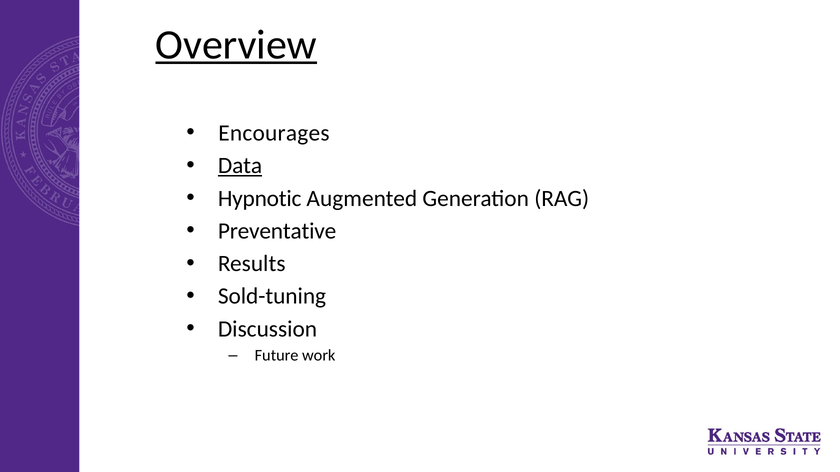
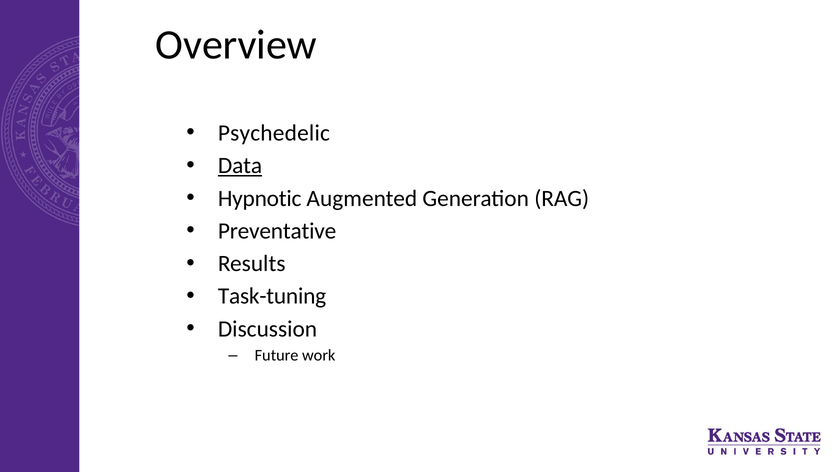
Overview underline: present -> none
Encourages: Encourages -> Psychedelic
Sold-tuning: Sold-tuning -> Task-tuning
